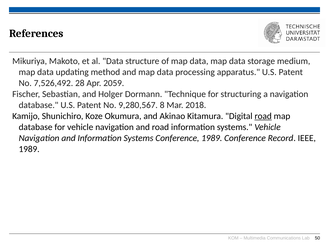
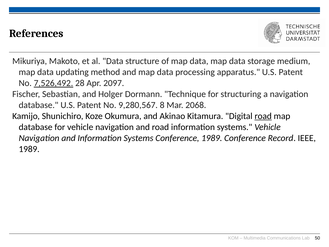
7,526,492 underline: none -> present
2059: 2059 -> 2097
2018: 2018 -> 2068
